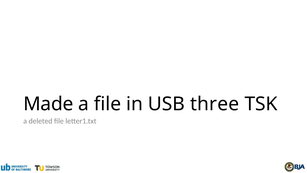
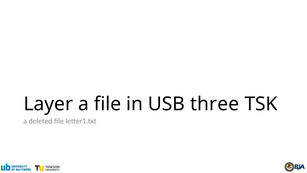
Made: Made -> Layer
